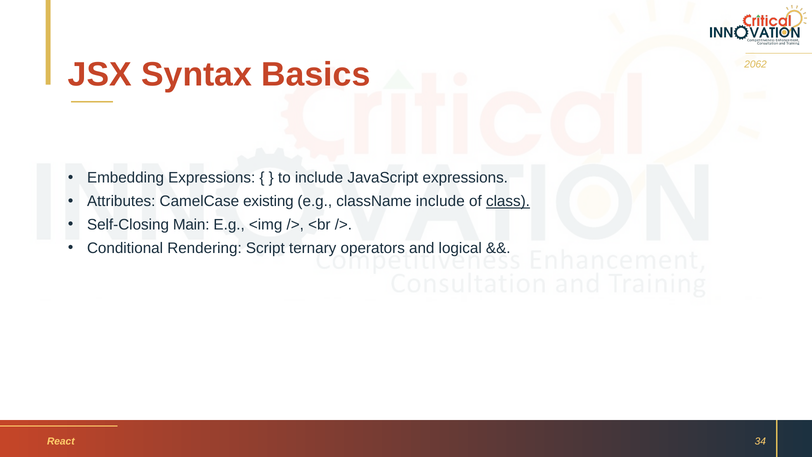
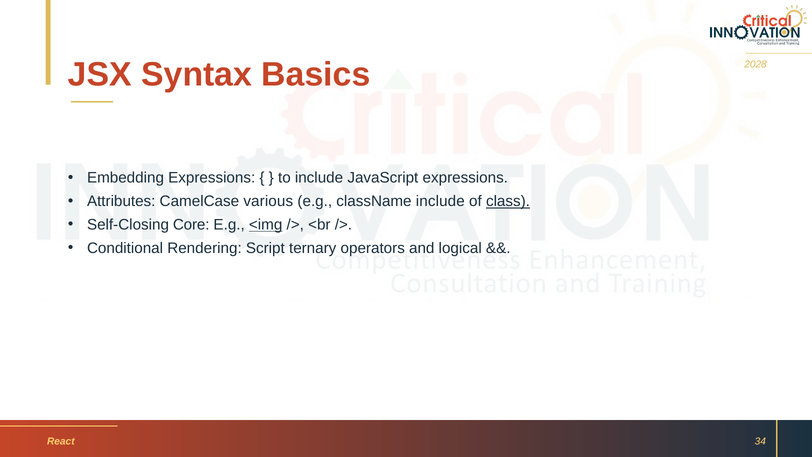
2062: 2062 -> 2028
existing: existing -> various
Main: Main -> Core
<img underline: none -> present
